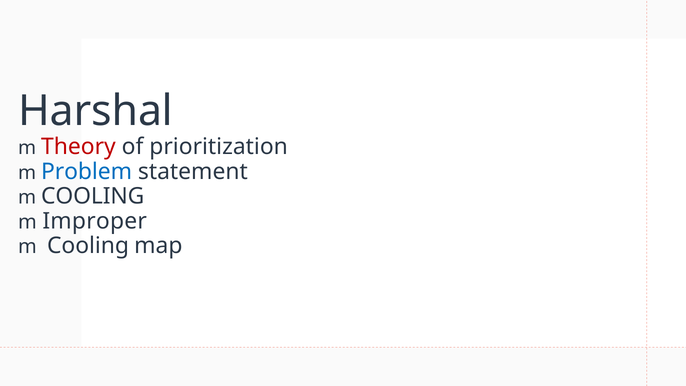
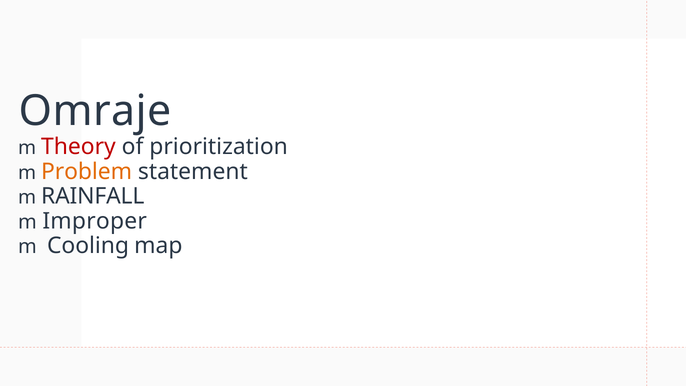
Harshal: Harshal -> Omraje
Problem colour: blue -> orange
COOLING at (93, 196): COOLING -> RAINFALL
